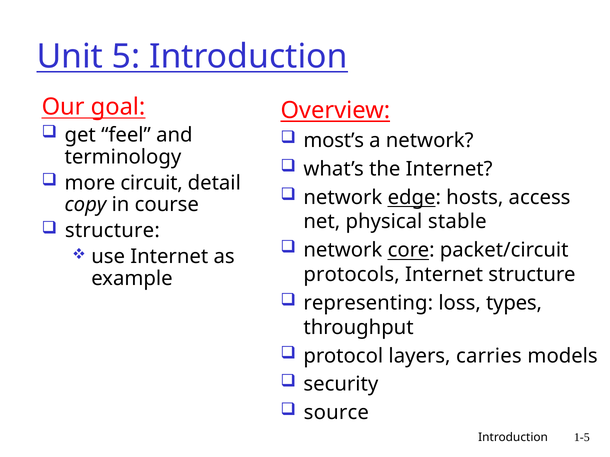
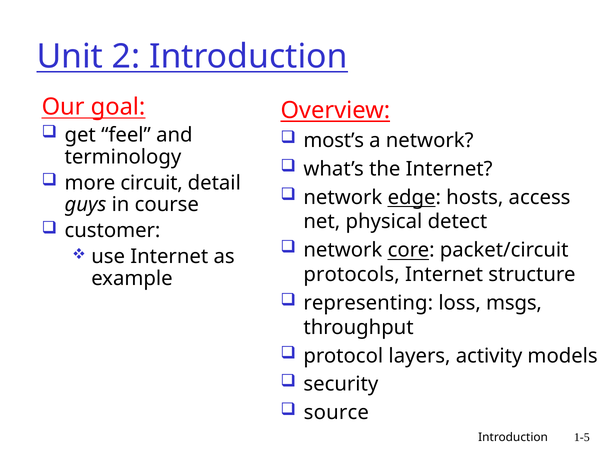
5: 5 -> 2
copy: copy -> guys
stable: stable -> detect
structure at (112, 231): structure -> customer
types: types -> msgs
carries: carries -> activity
